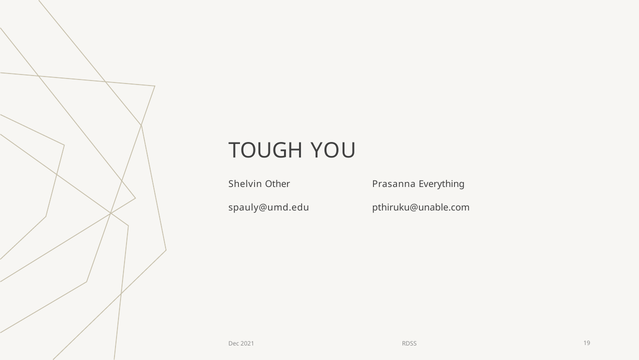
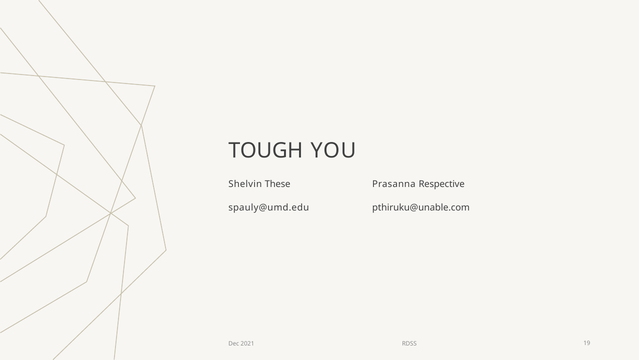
Other: Other -> These
Everything: Everything -> Respective
